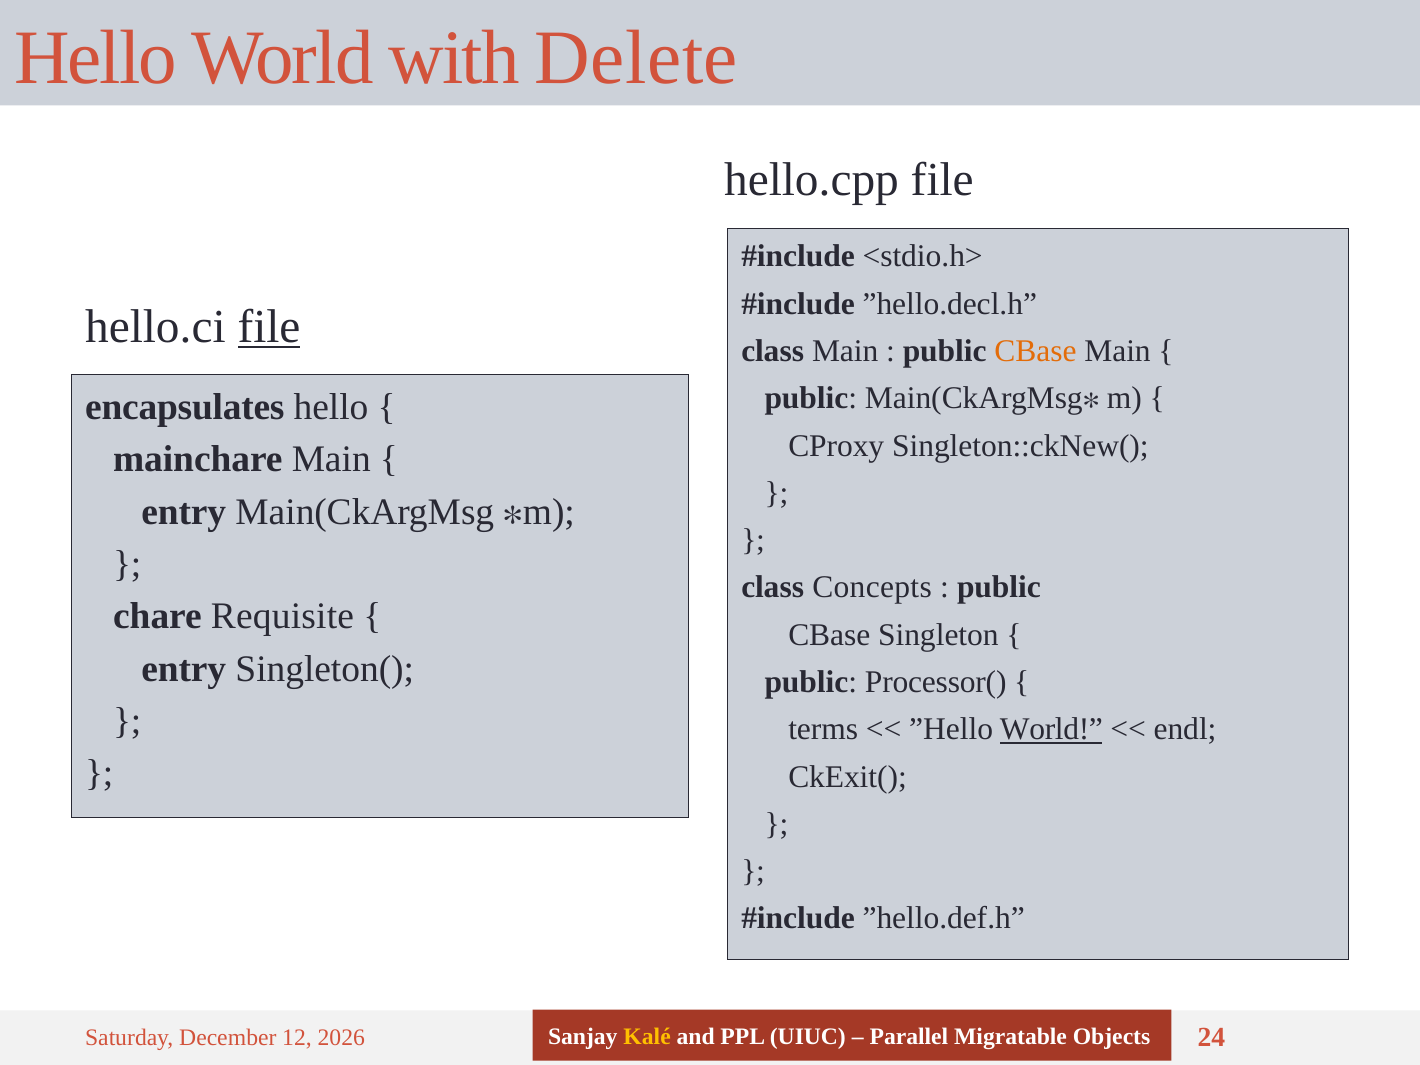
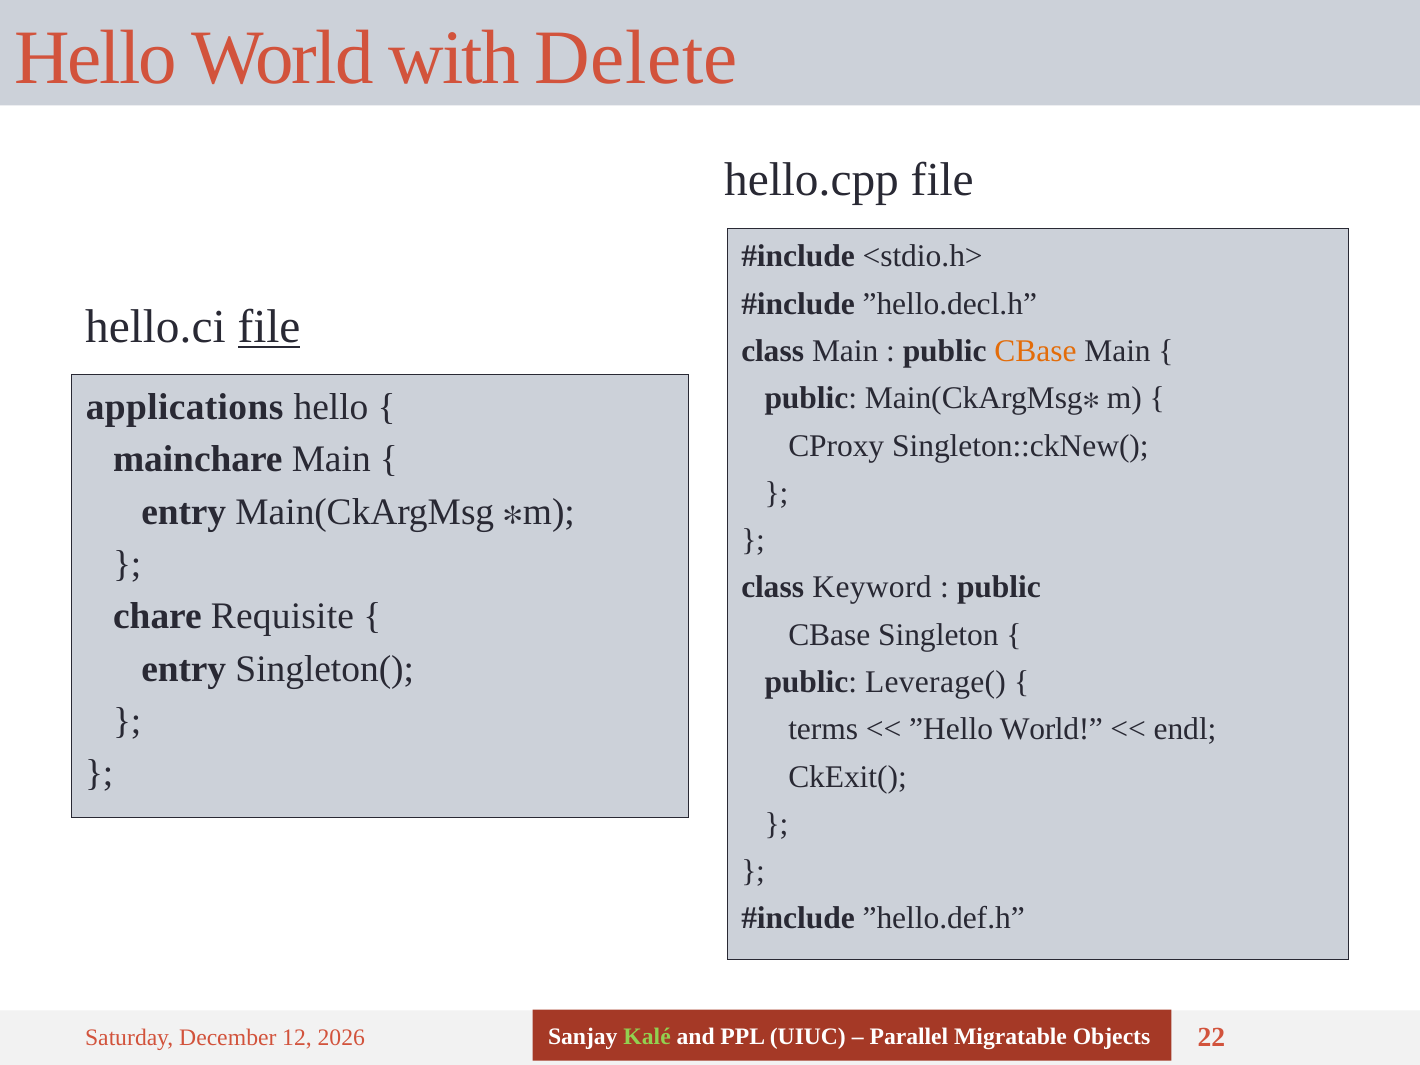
encapsulates: encapsulates -> applications
Concepts: Concepts -> Keyword
Processor(: Processor( -> Leverage(
World at (1051, 729) underline: present -> none
Kalé colour: yellow -> light green
24: 24 -> 22
